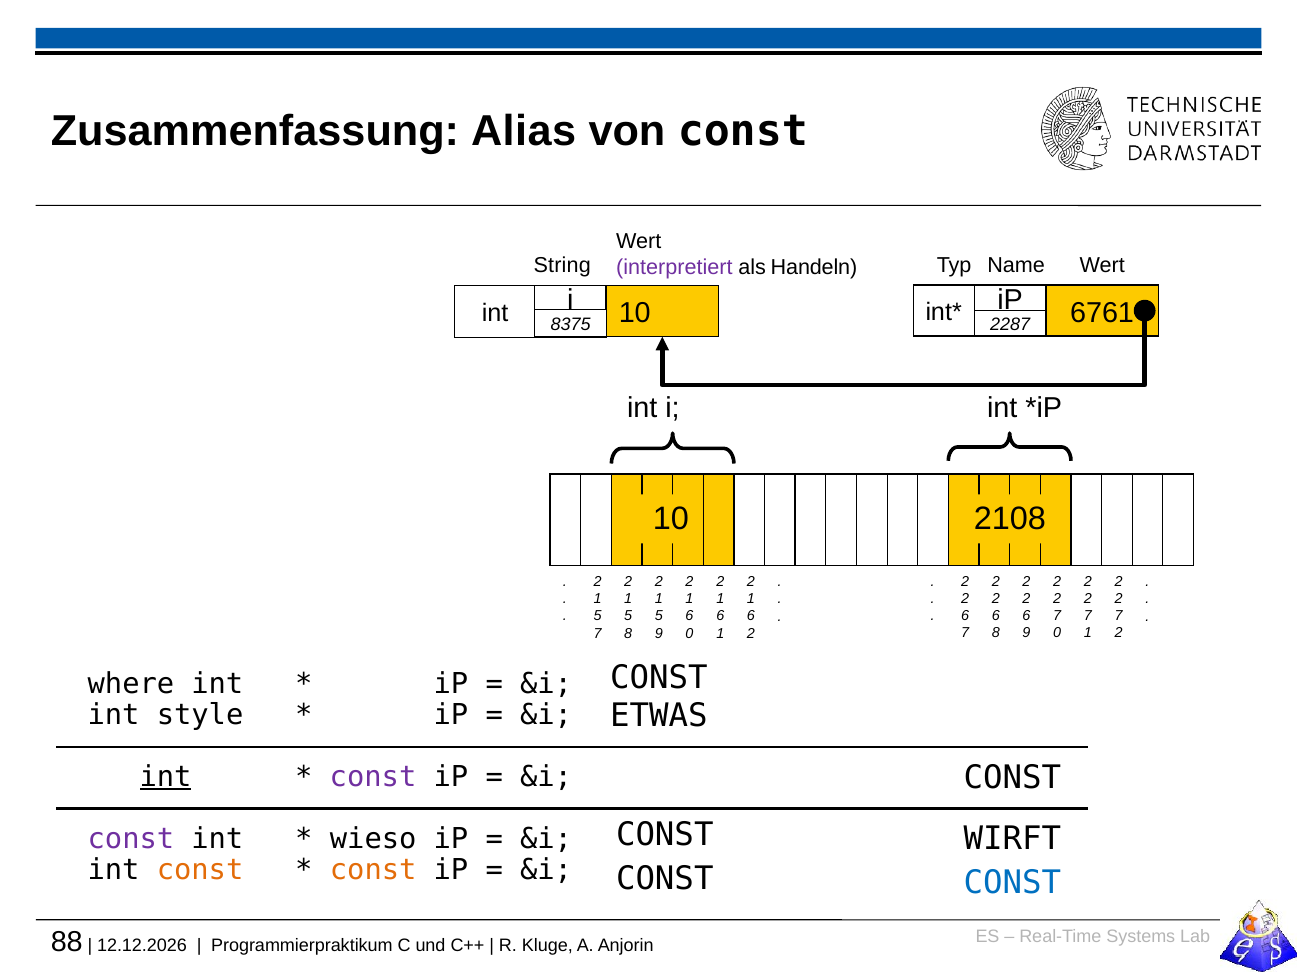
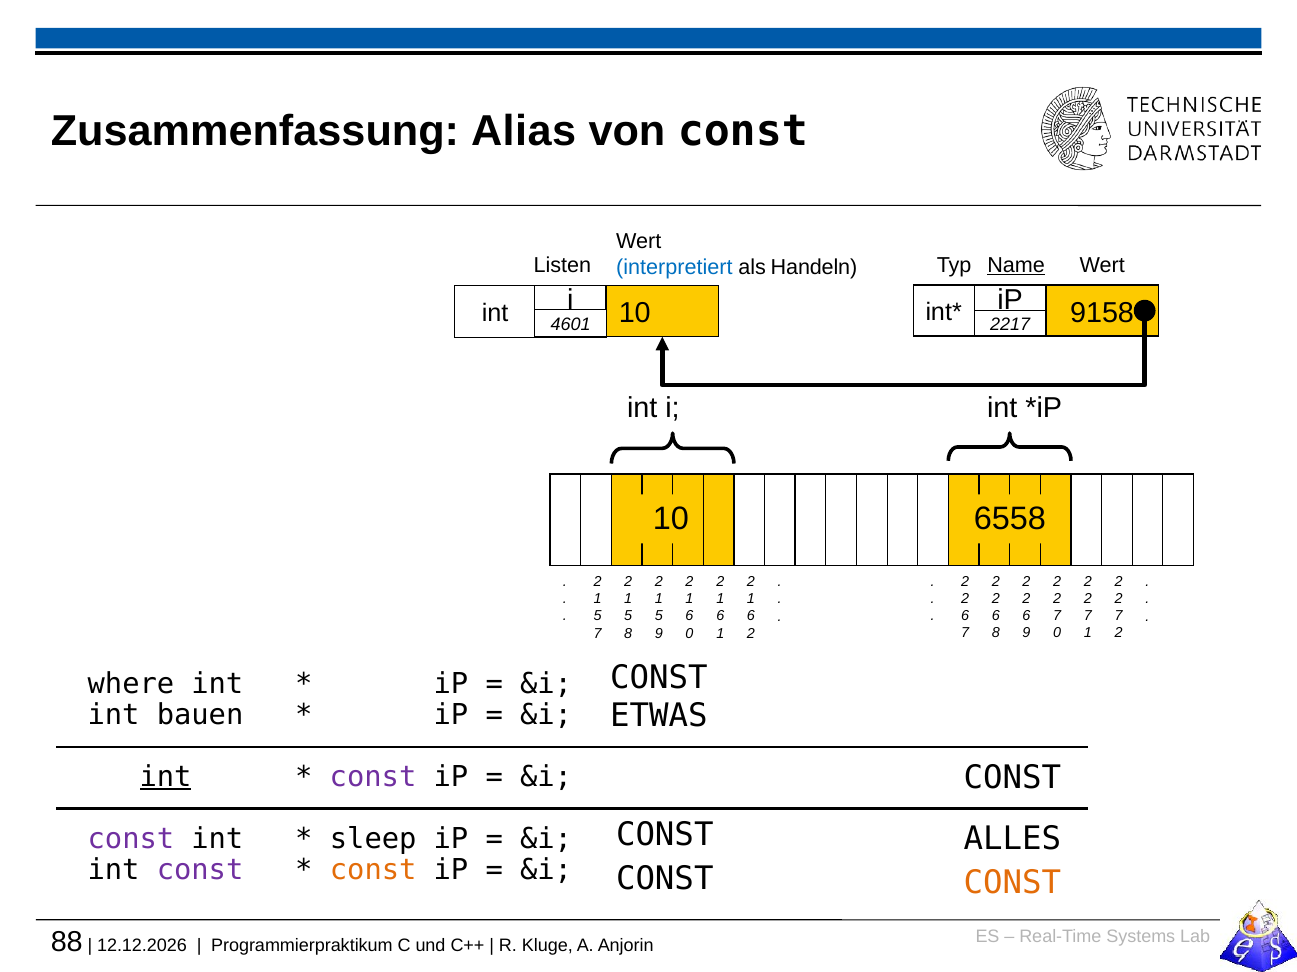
String: String -> Listen
Name underline: none -> present
interpretiert colour: purple -> blue
2287: 2287 -> 2217
8375: 8375 -> 4601
6761: 6761 -> 9158
2108: 2108 -> 6558
style: style -> bauen
WIRFT: WIRFT -> ALLES
wieso: wieso -> sleep
const at (200, 871) colour: orange -> purple
CONST at (1012, 884) colour: blue -> orange
